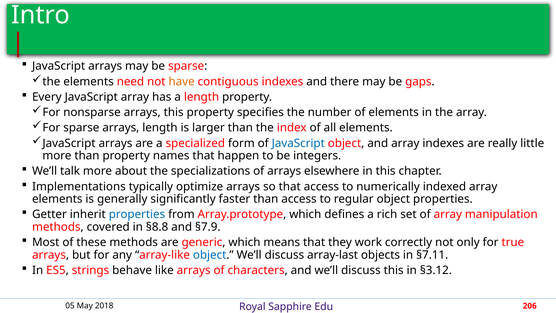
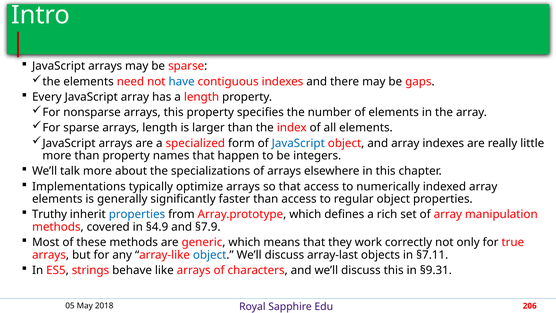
have colour: orange -> blue
Getter: Getter -> Truthy
§8.8: §8.8 -> §4.9
§3.12: §3.12 -> §9.31
